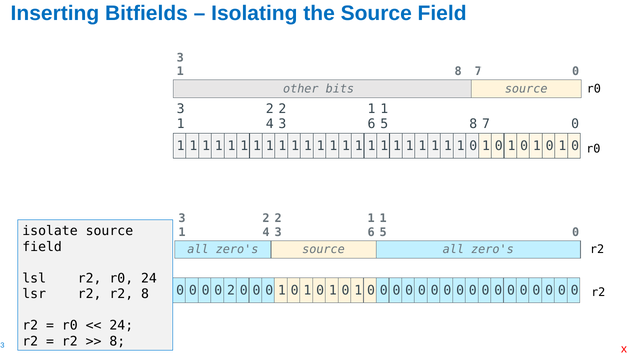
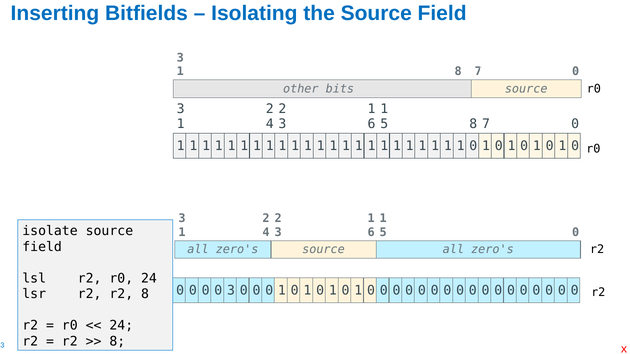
2 at (231, 291): 2 -> 3
